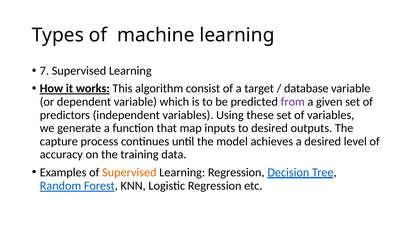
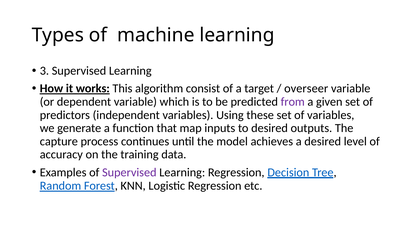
7: 7 -> 3
database: database -> overseer
Supervised at (129, 172) colour: orange -> purple
